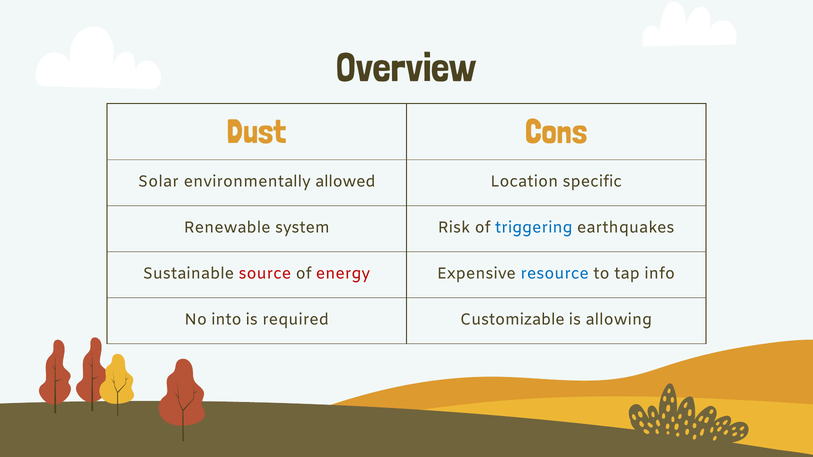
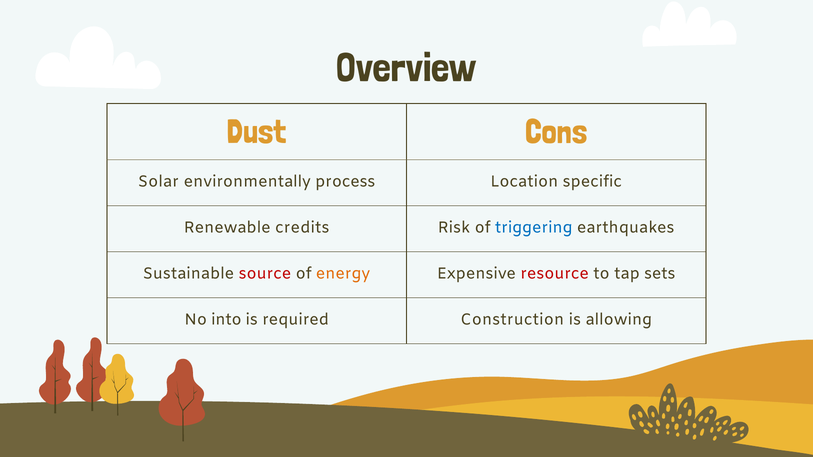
allowed: allowed -> process
system: system -> credits
energy colour: red -> orange
resource colour: blue -> red
info: info -> sets
Customizable: Customizable -> Construction
